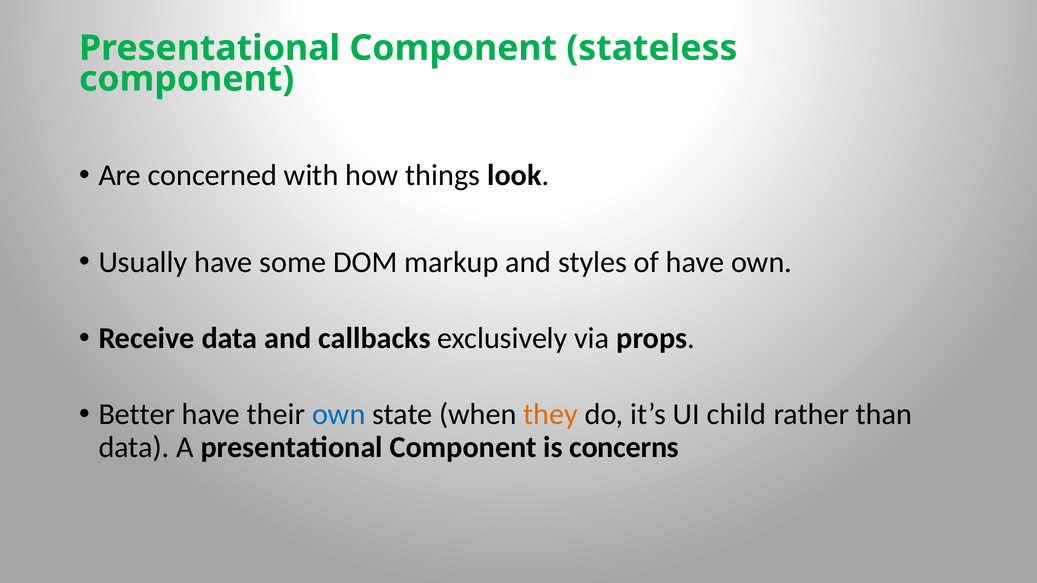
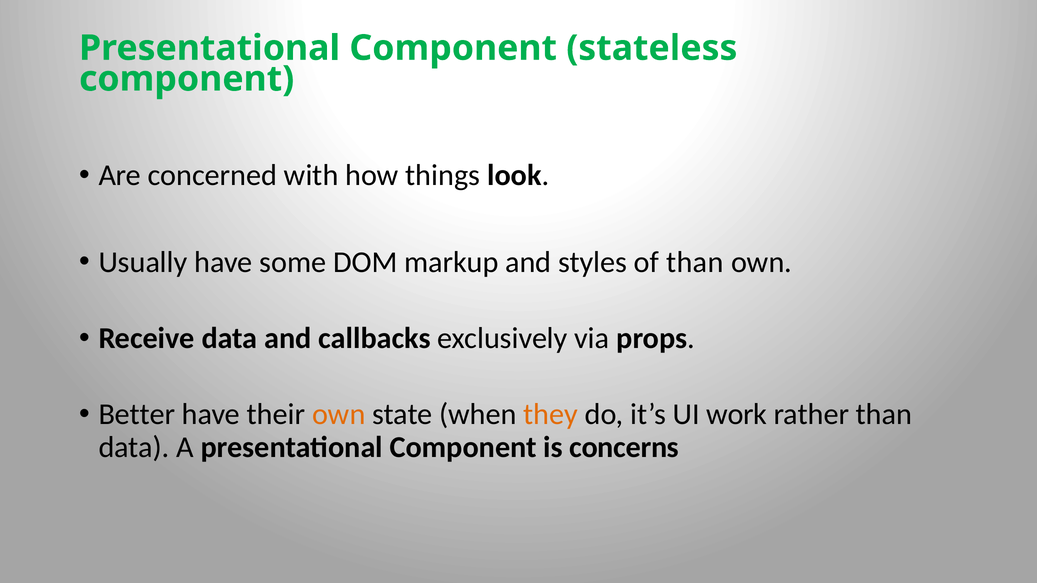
of have: have -> than
own at (339, 415) colour: blue -> orange
child: child -> work
